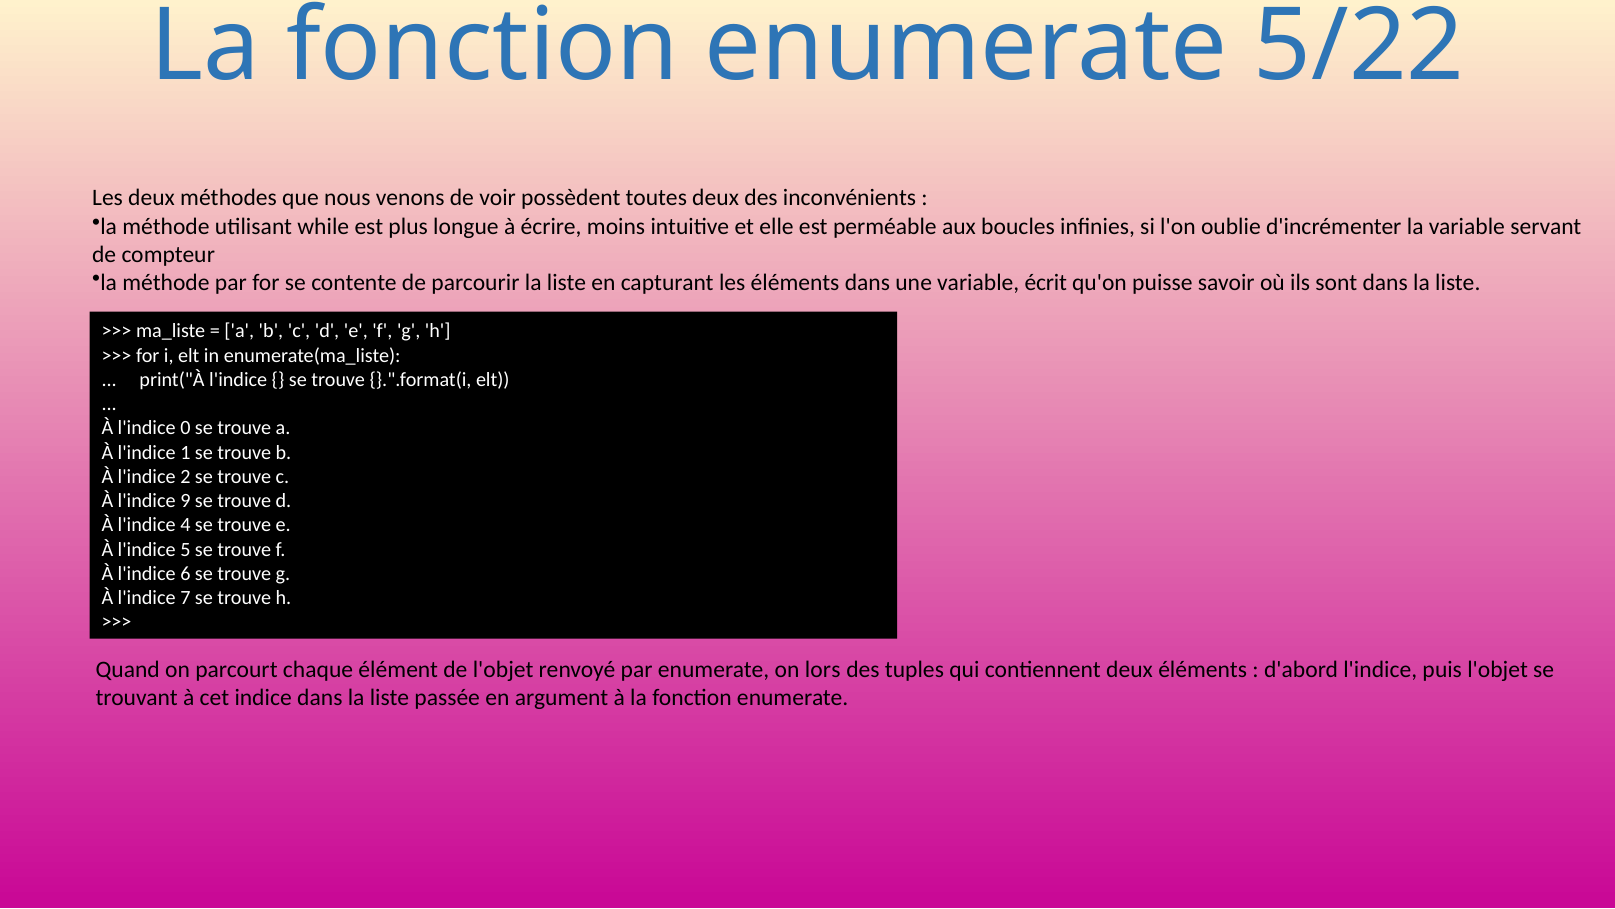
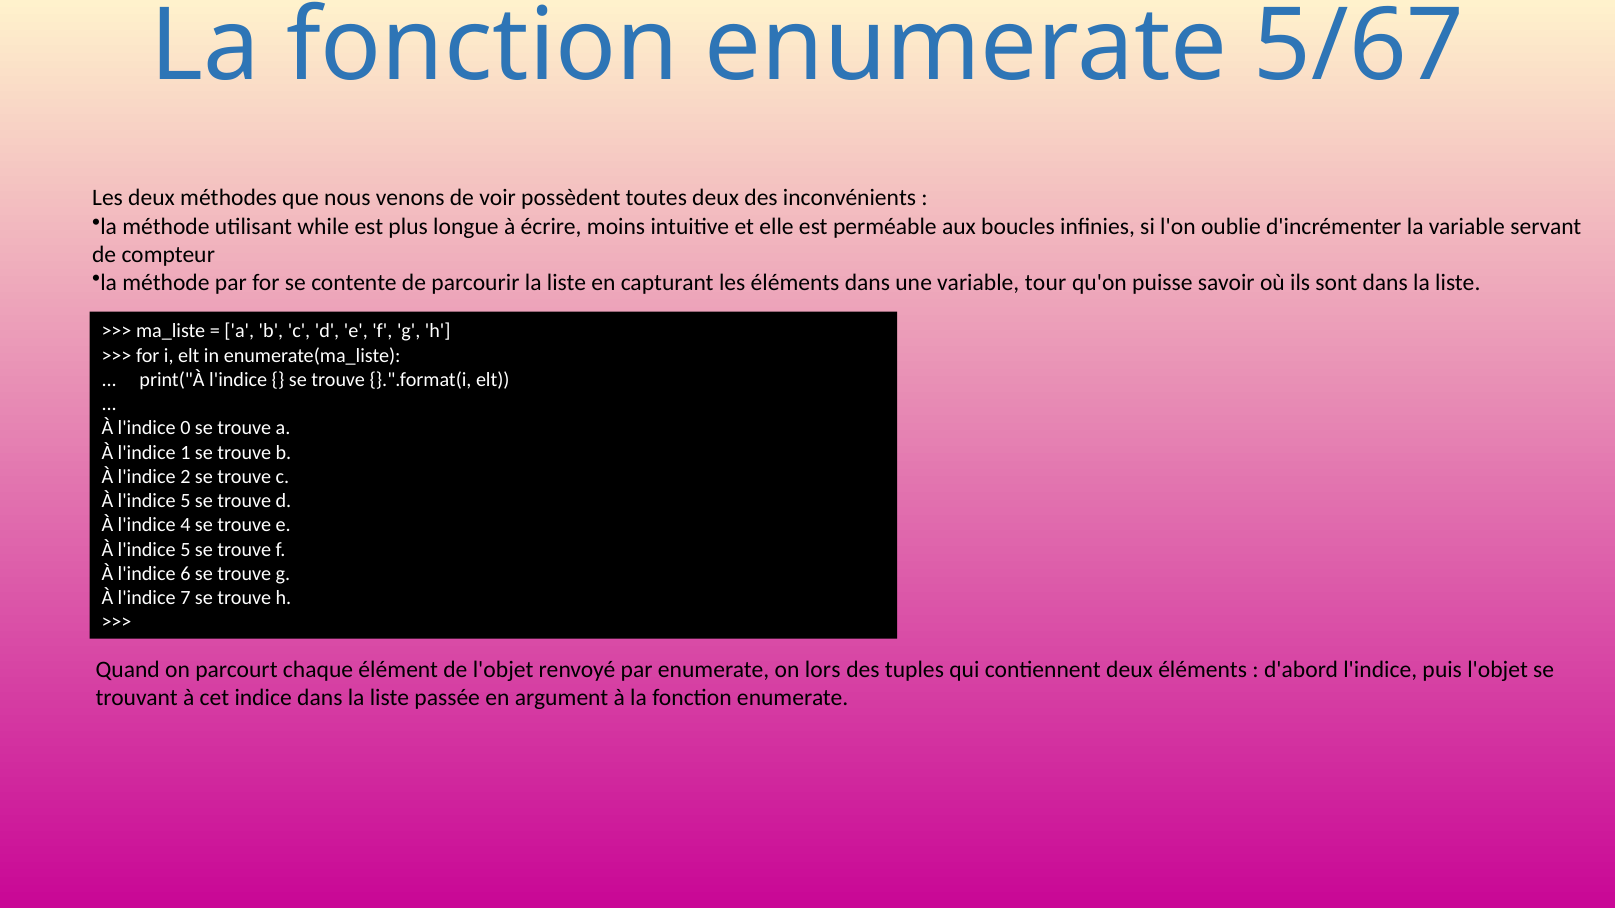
5/22: 5/22 -> 5/67
écrit: écrit -> tour
9 at (185, 501): 9 -> 5
